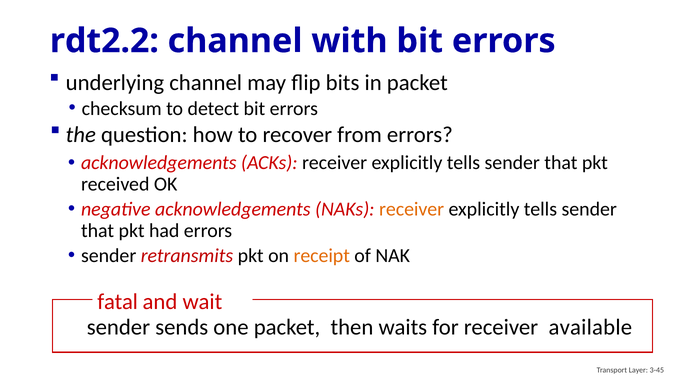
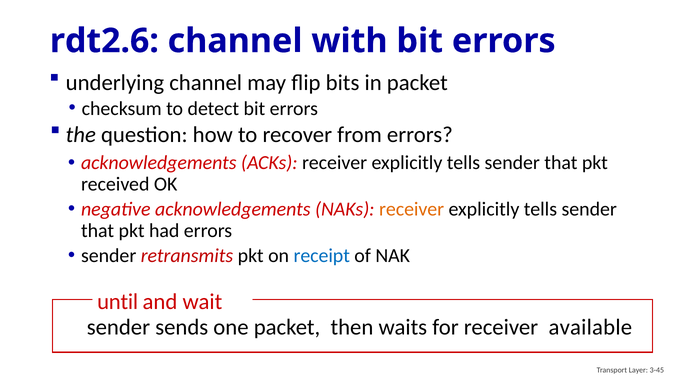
rdt2.2: rdt2.2 -> rdt2.6
receipt colour: orange -> blue
fatal: fatal -> until
